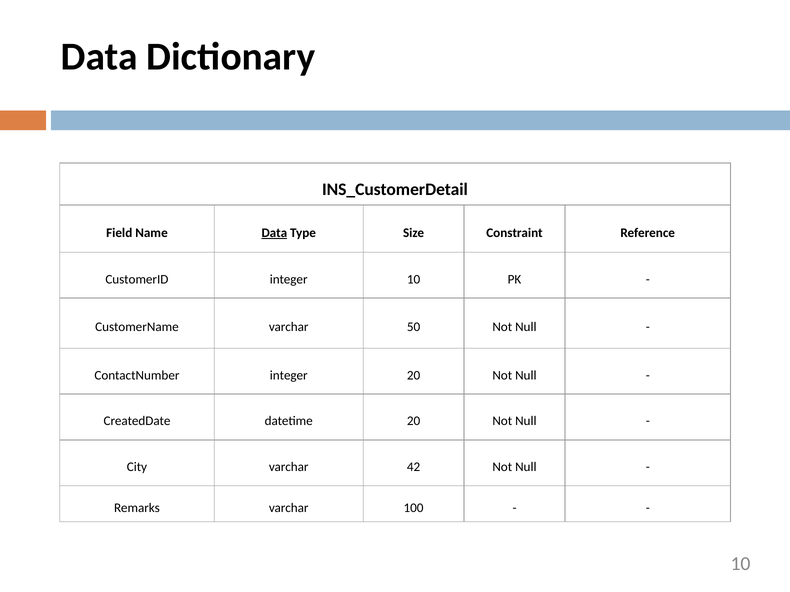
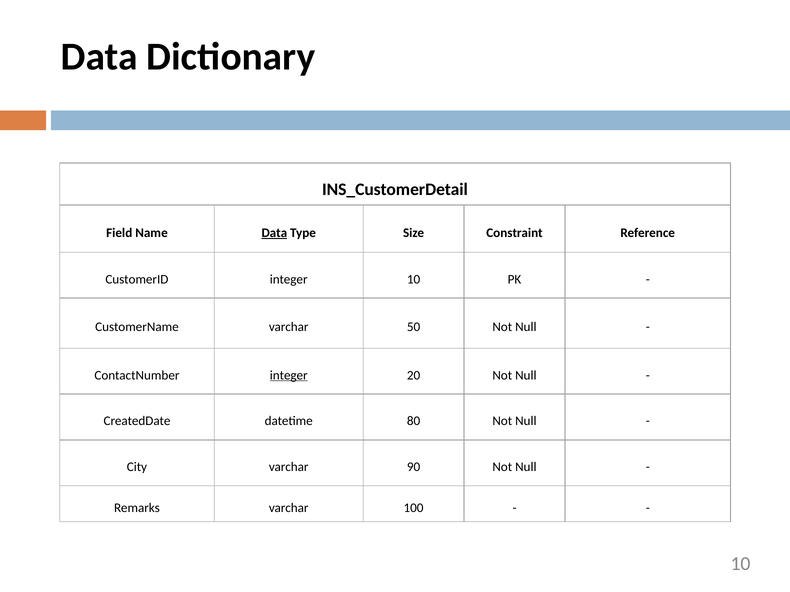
integer at (289, 376) underline: none -> present
datetime 20: 20 -> 80
42: 42 -> 90
